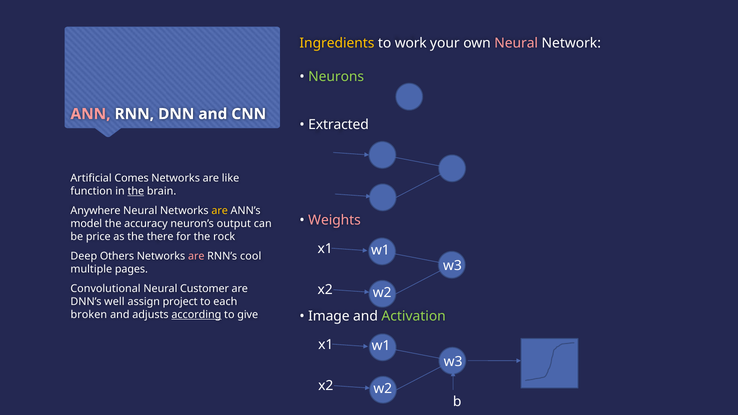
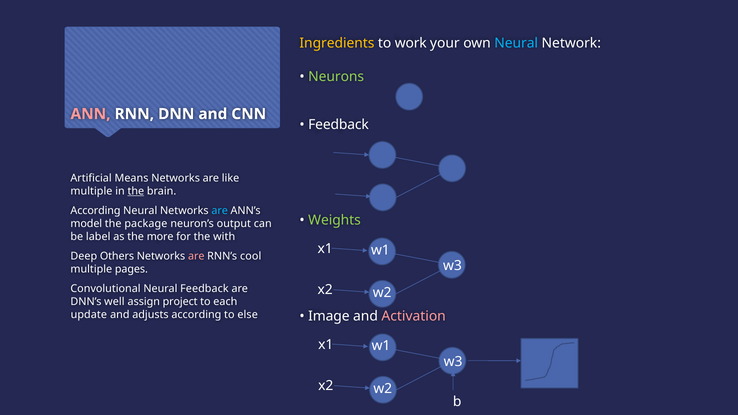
Neural at (516, 43) colour: pink -> light blue
Extracted at (338, 124): Extracted -> Feedback
Comes: Comes -> Means
function at (91, 191): function -> multiple
Anywhere at (95, 211): Anywhere -> According
are at (220, 211) colour: yellow -> light blue
Weights colour: pink -> light green
accuracy: accuracy -> package
price: price -> label
there: there -> more
rock: rock -> with
Neural Customer: Customer -> Feedback
broken: broken -> update
according at (196, 315) underline: present -> none
give: give -> else
Activation colour: light green -> pink
